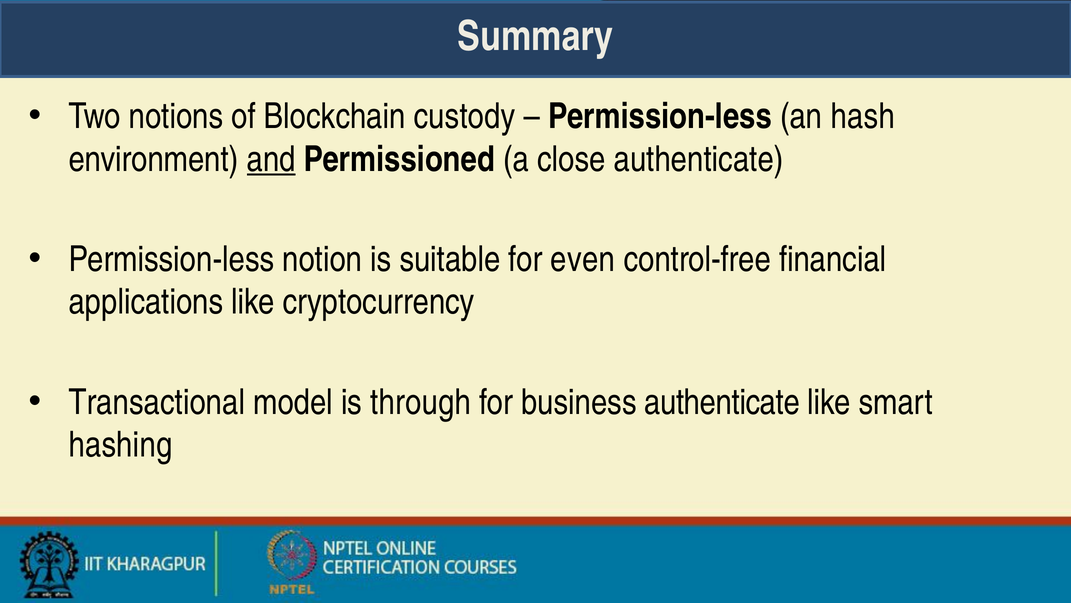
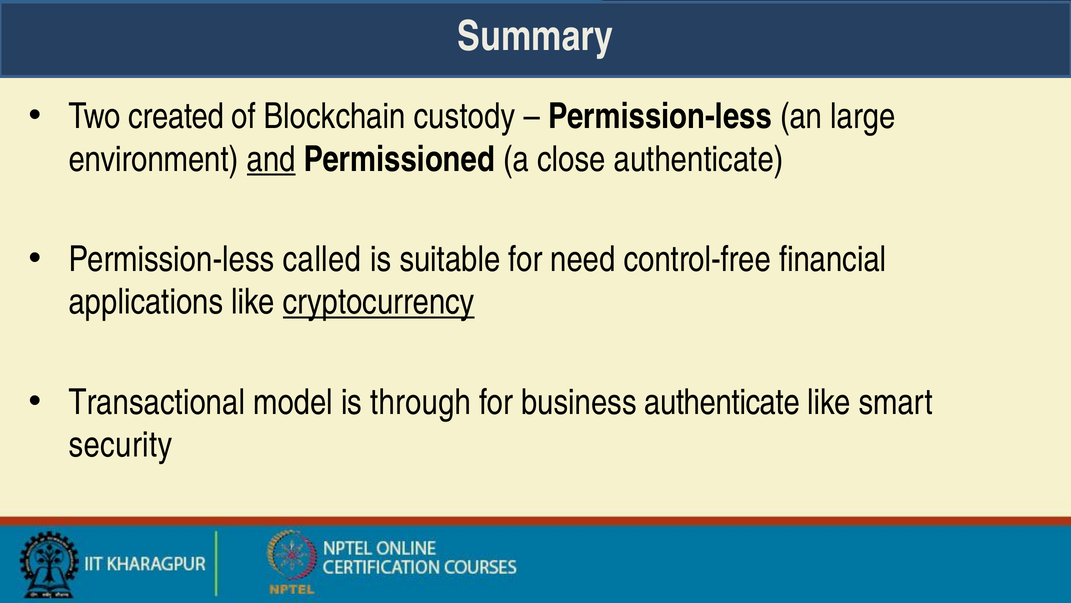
notions: notions -> created
hash: hash -> large
notion: notion -> called
even: even -> need
cryptocurrency underline: none -> present
hashing: hashing -> security
